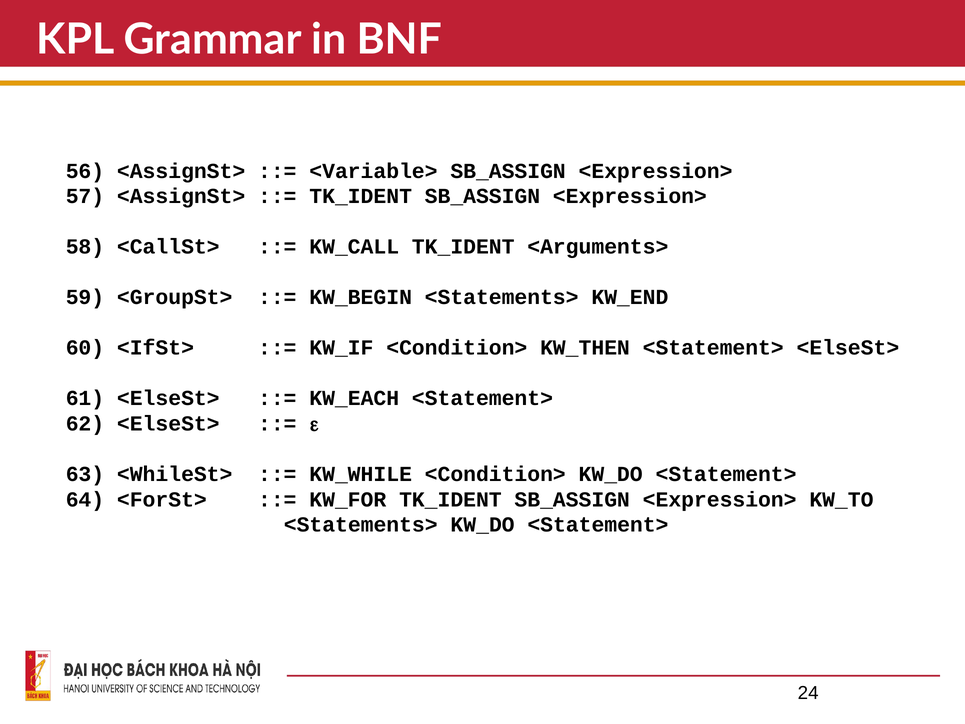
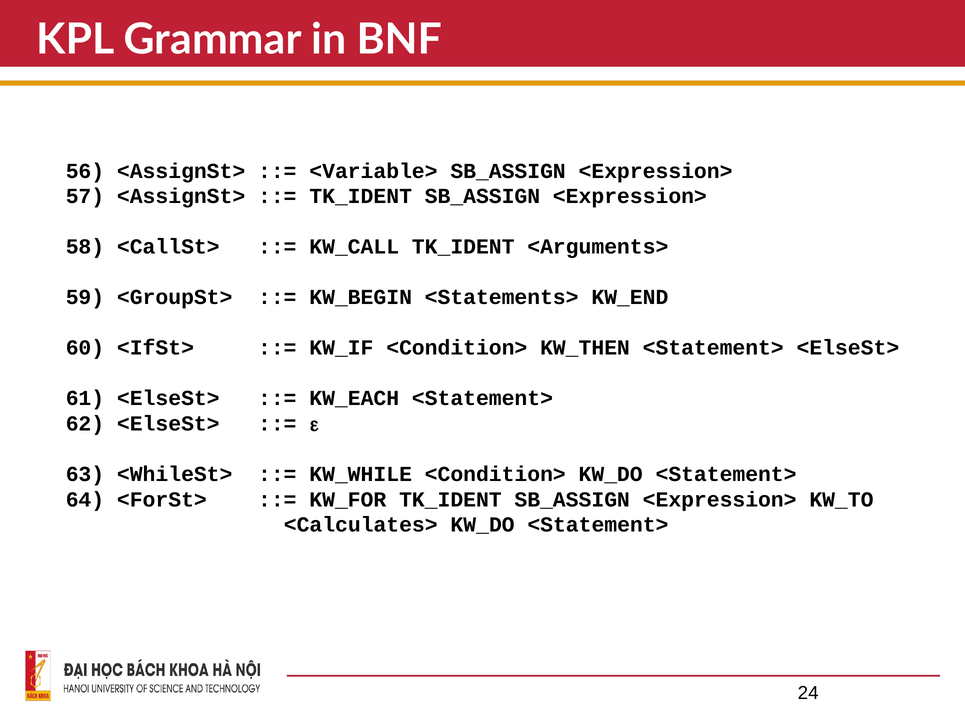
<Statements> at (361, 525): <Statements> -> <Calculates>
